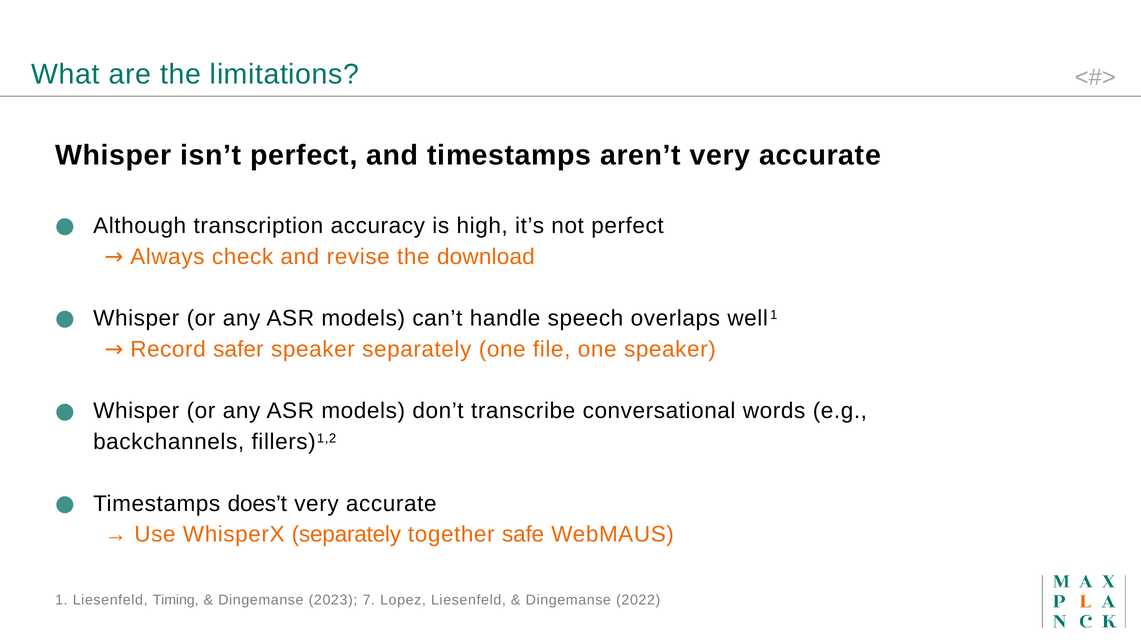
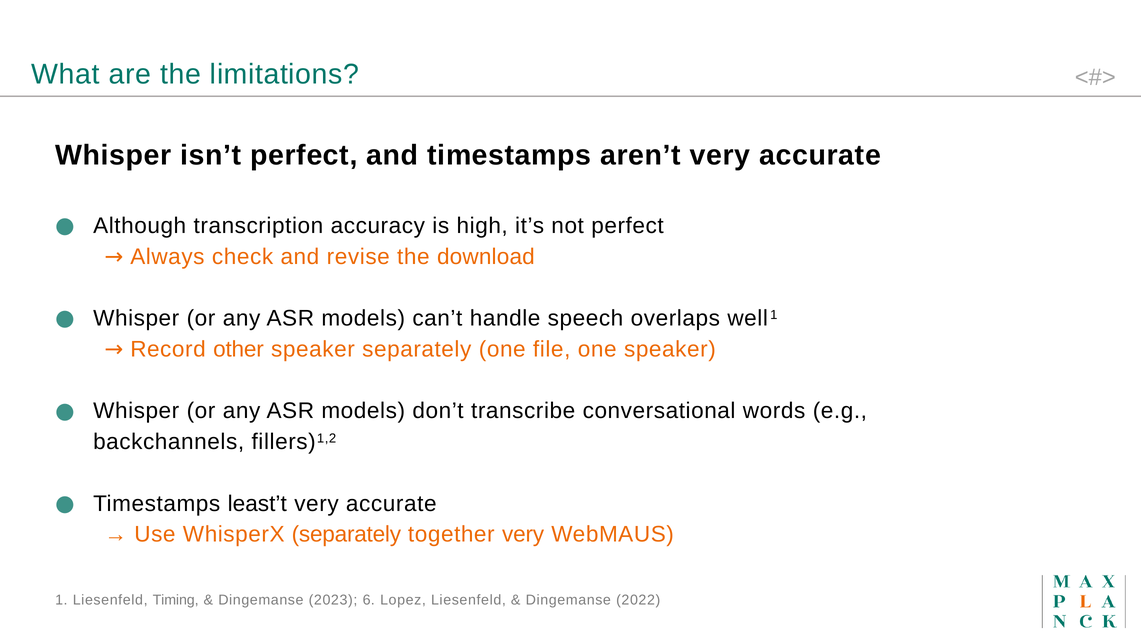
safer: safer -> other
does’t: does’t -> least’t
together safe: safe -> very
7: 7 -> 6
